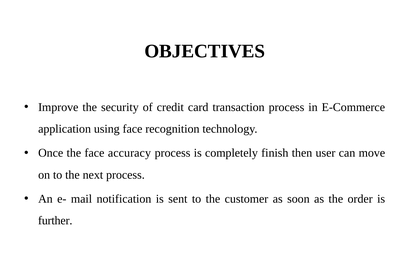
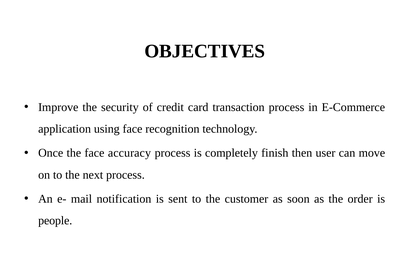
further: further -> people
